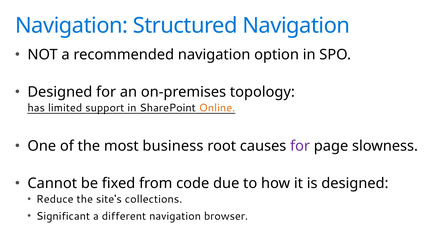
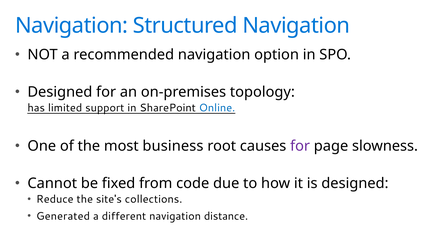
Online colour: orange -> blue
Significant: Significant -> Generated
browser: browser -> distance
